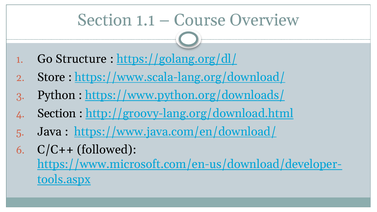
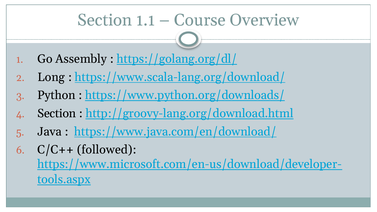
Structure: Structure -> Assembly
Store: Store -> Long
